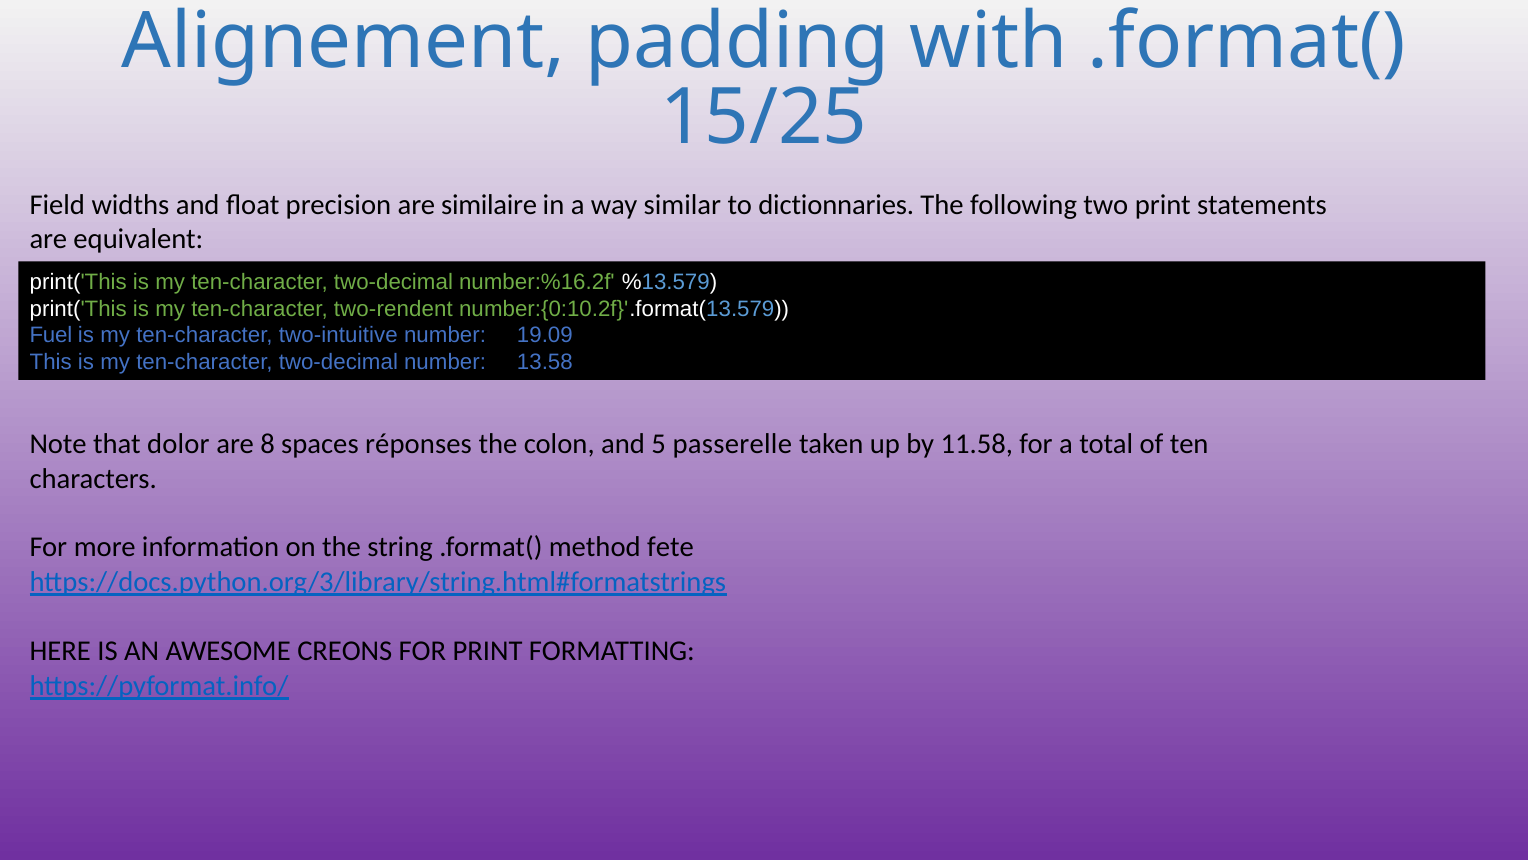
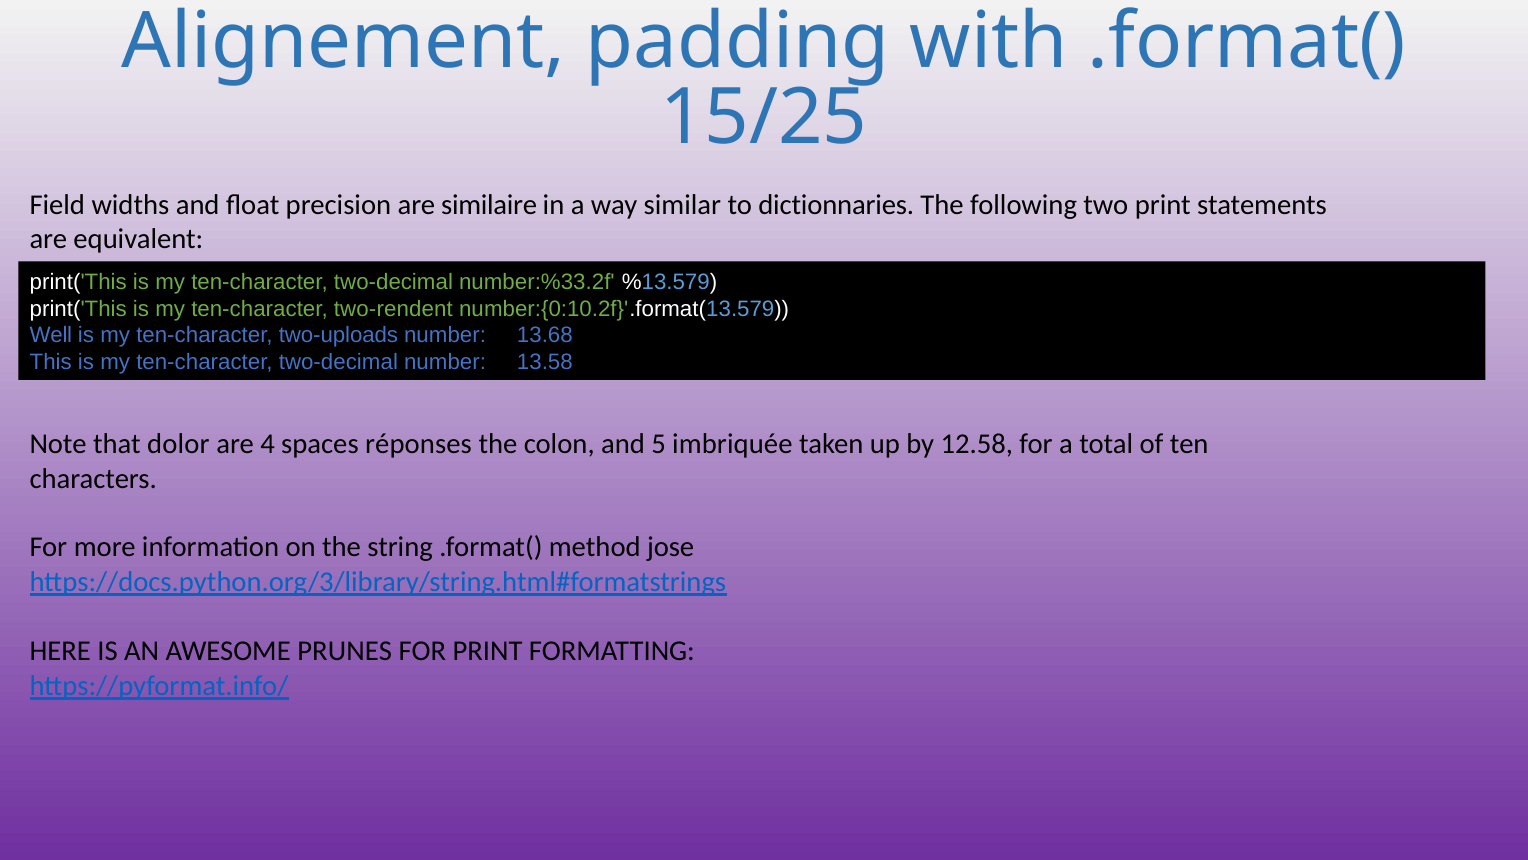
number:%16.2f: number:%16.2f -> number:%33.2f
Fuel: Fuel -> Well
two-intuitive: two-intuitive -> two-uploads
19.09: 19.09 -> 13.68
8: 8 -> 4
passerelle: passerelle -> imbriquée
11.58: 11.58 -> 12.58
fete: fete -> jose
CREONS: CREONS -> PRUNES
